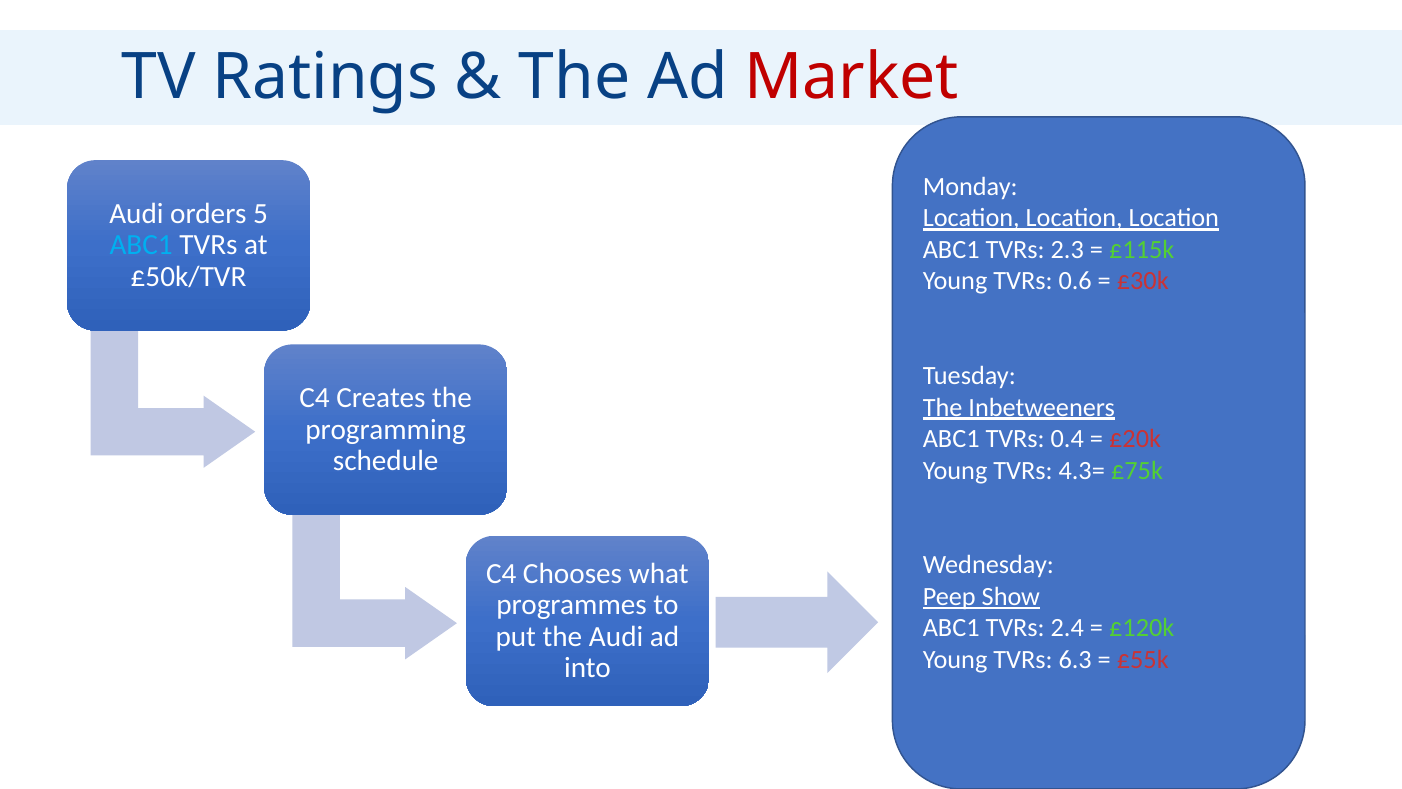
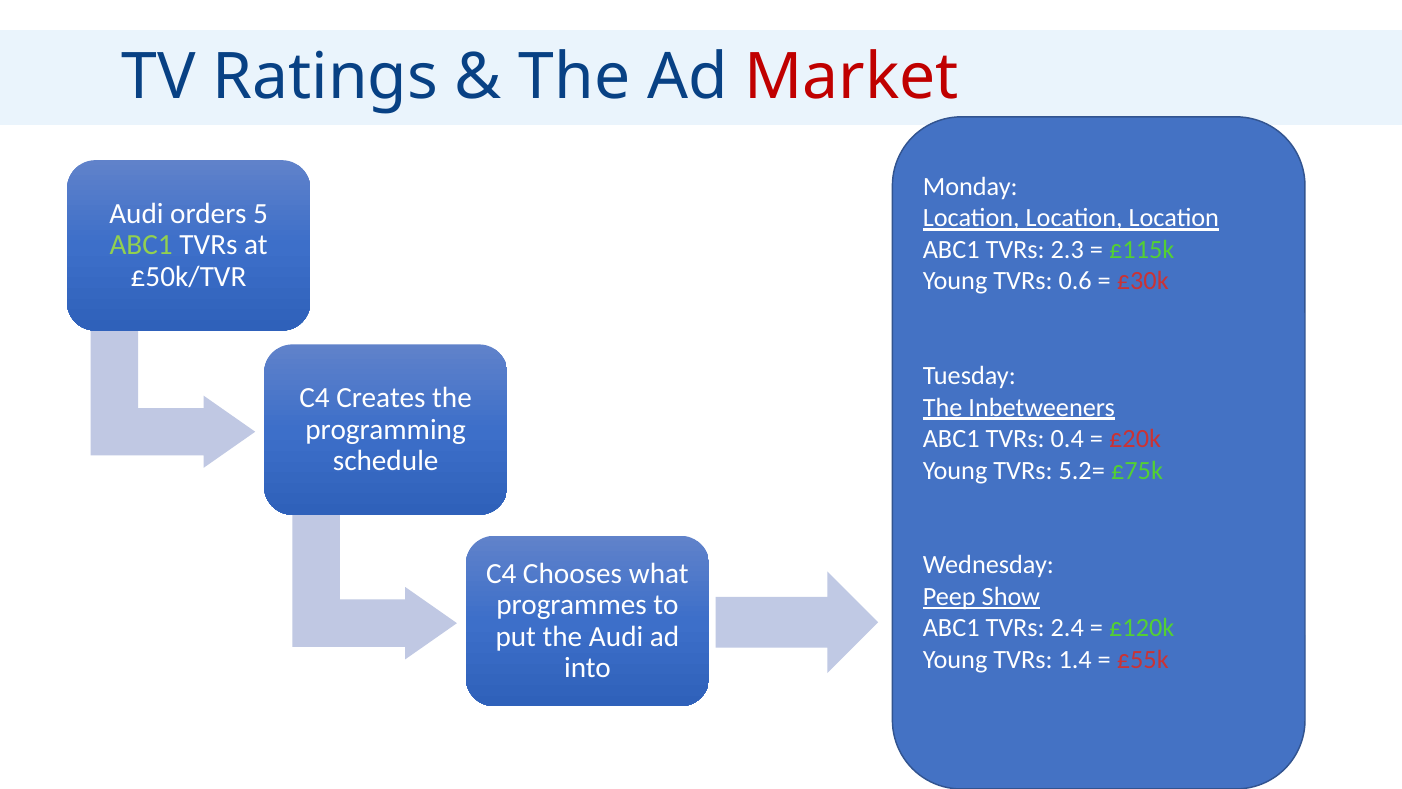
ABC1 at (141, 245) colour: light blue -> light green
4.3=: 4.3= -> 5.2=
6.3: 6.3 -> 1.4
